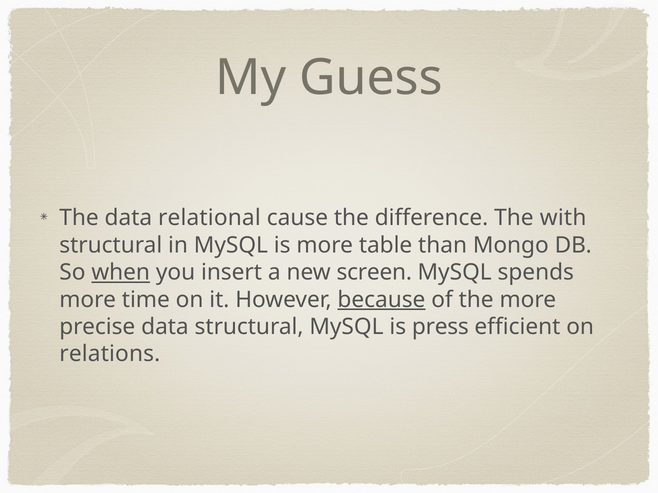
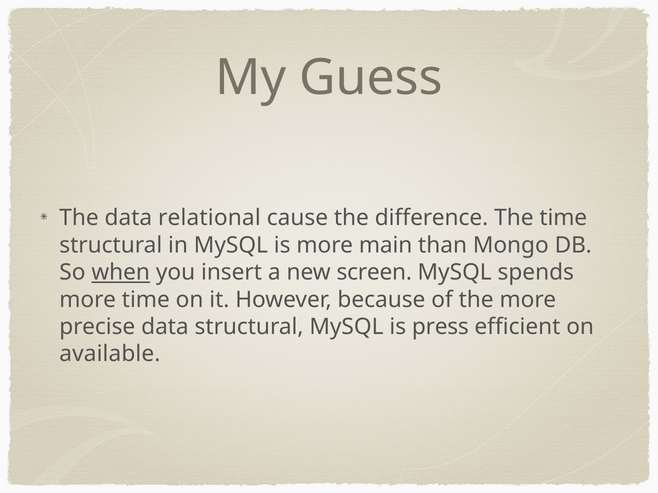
The with: with -> time
table: table -> main
because underline: present -> none
relations: relations -> available
